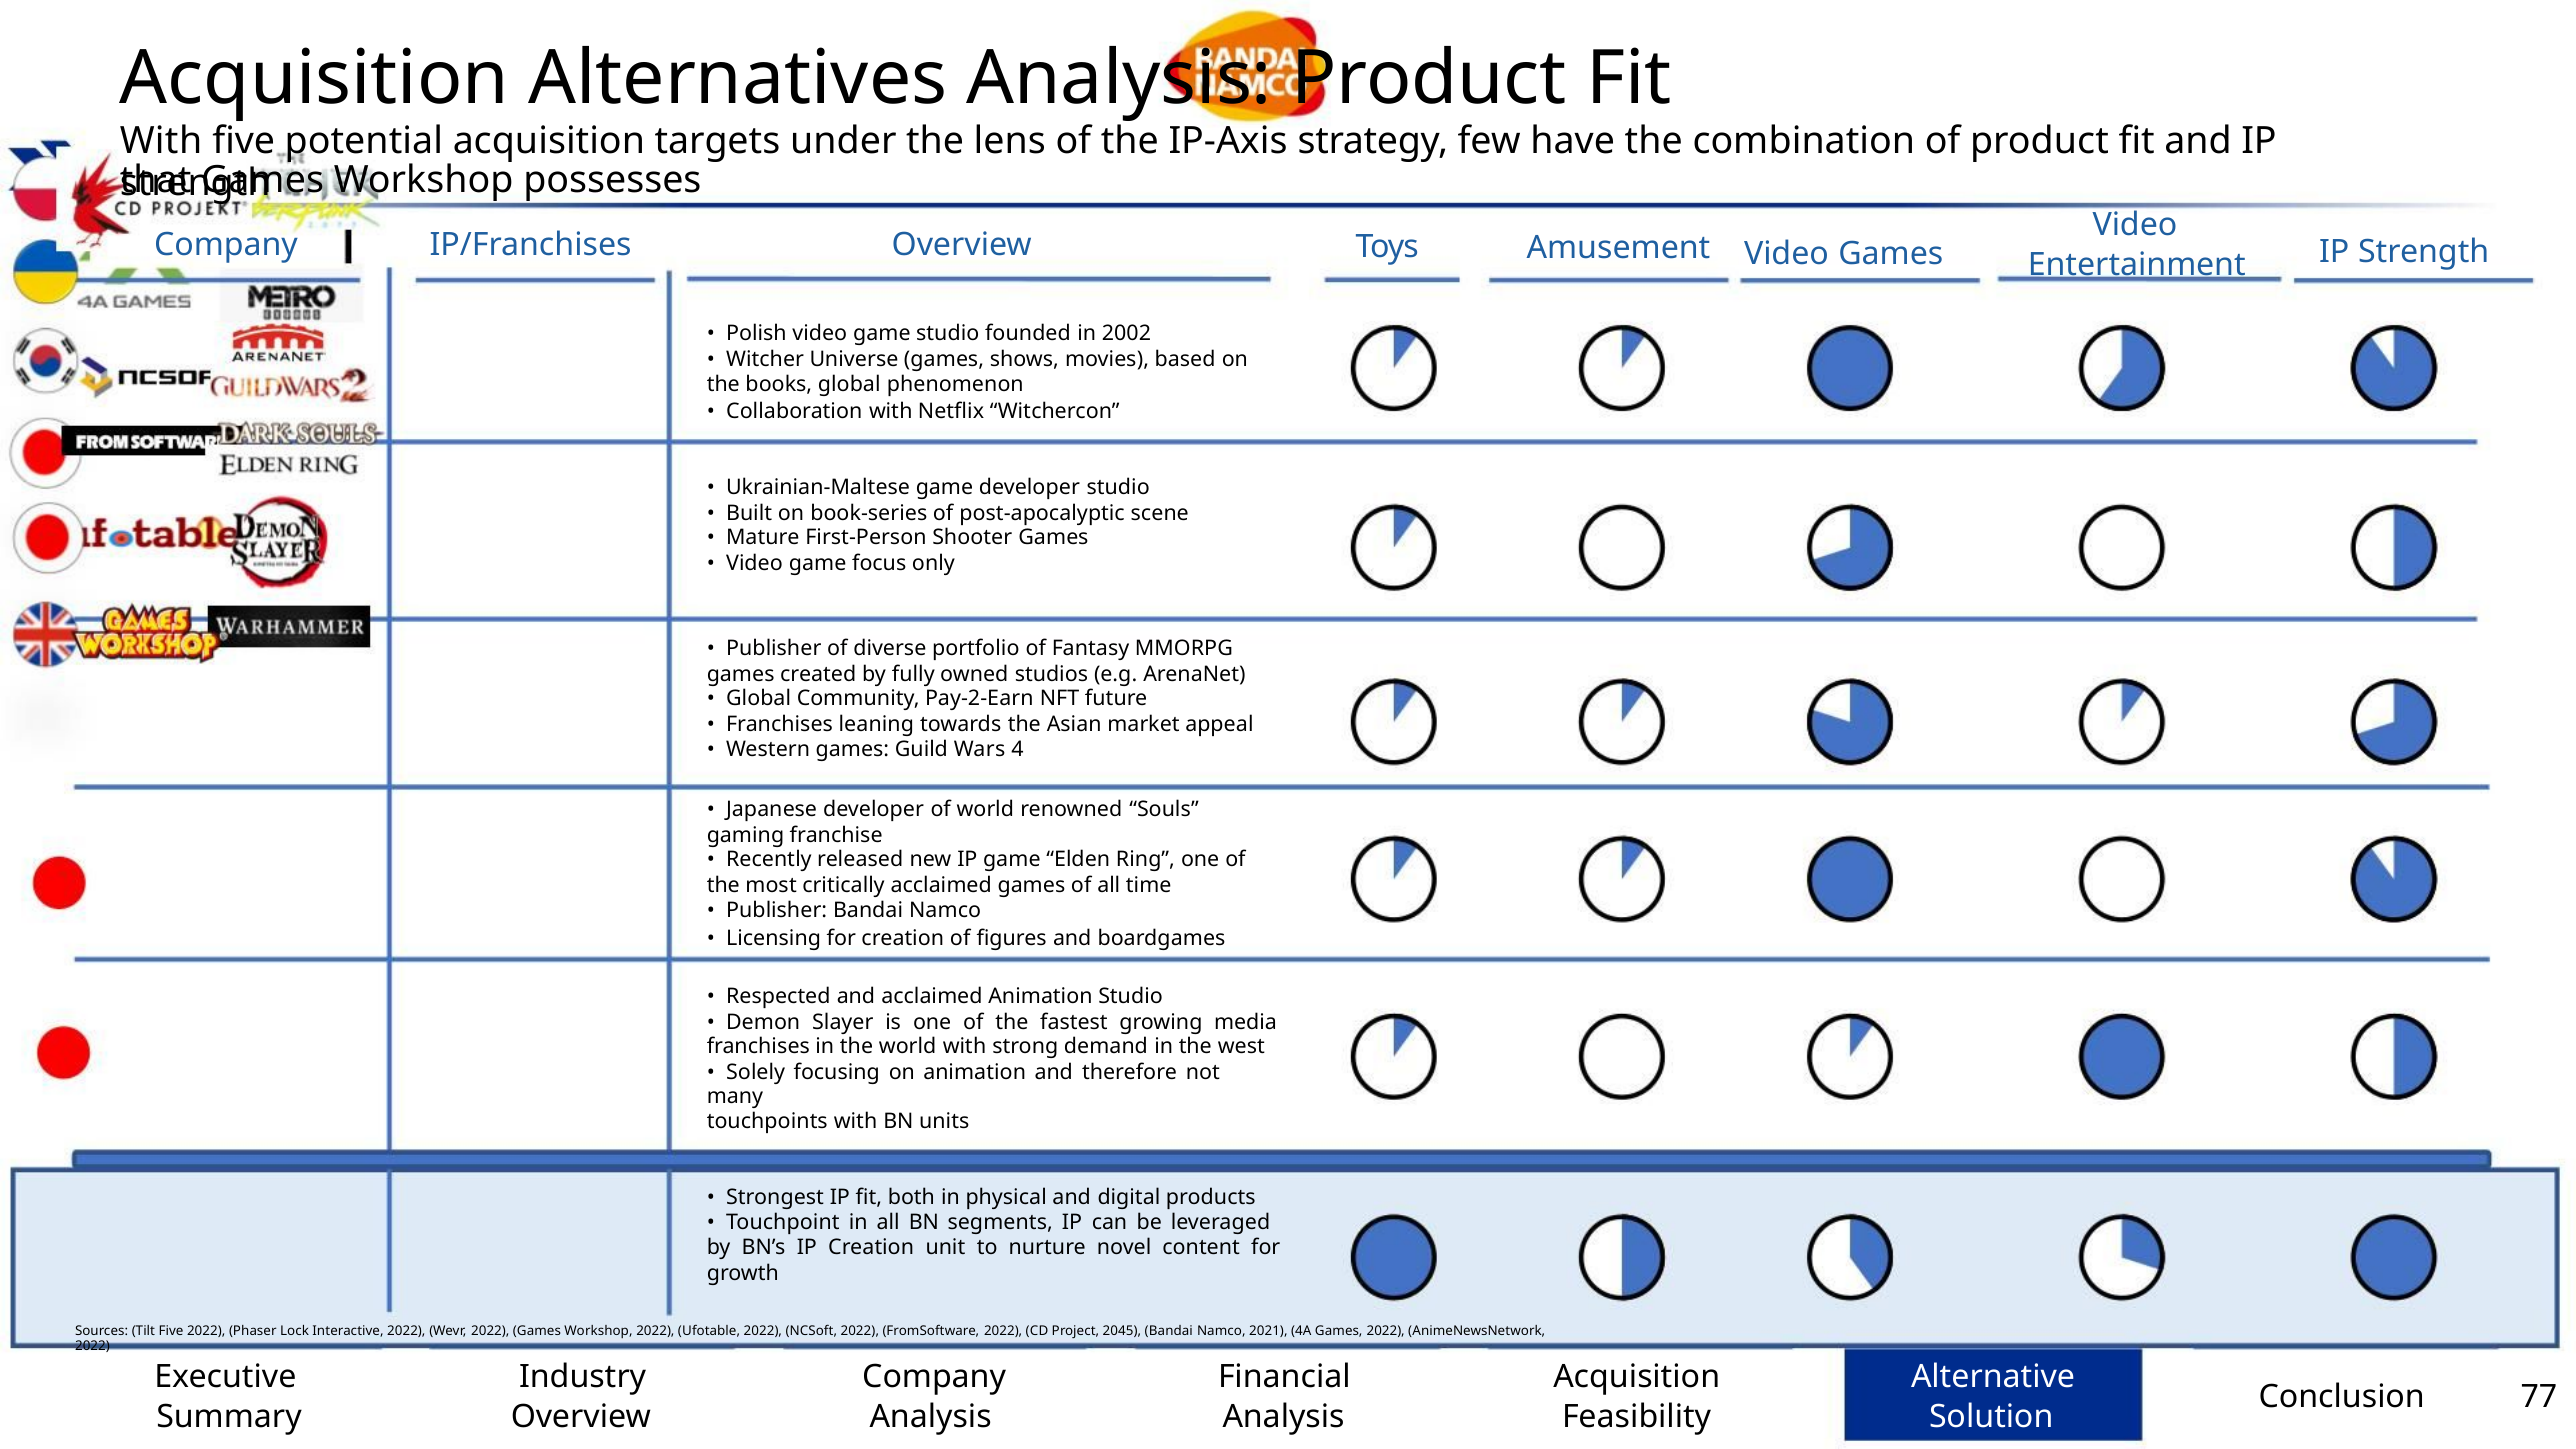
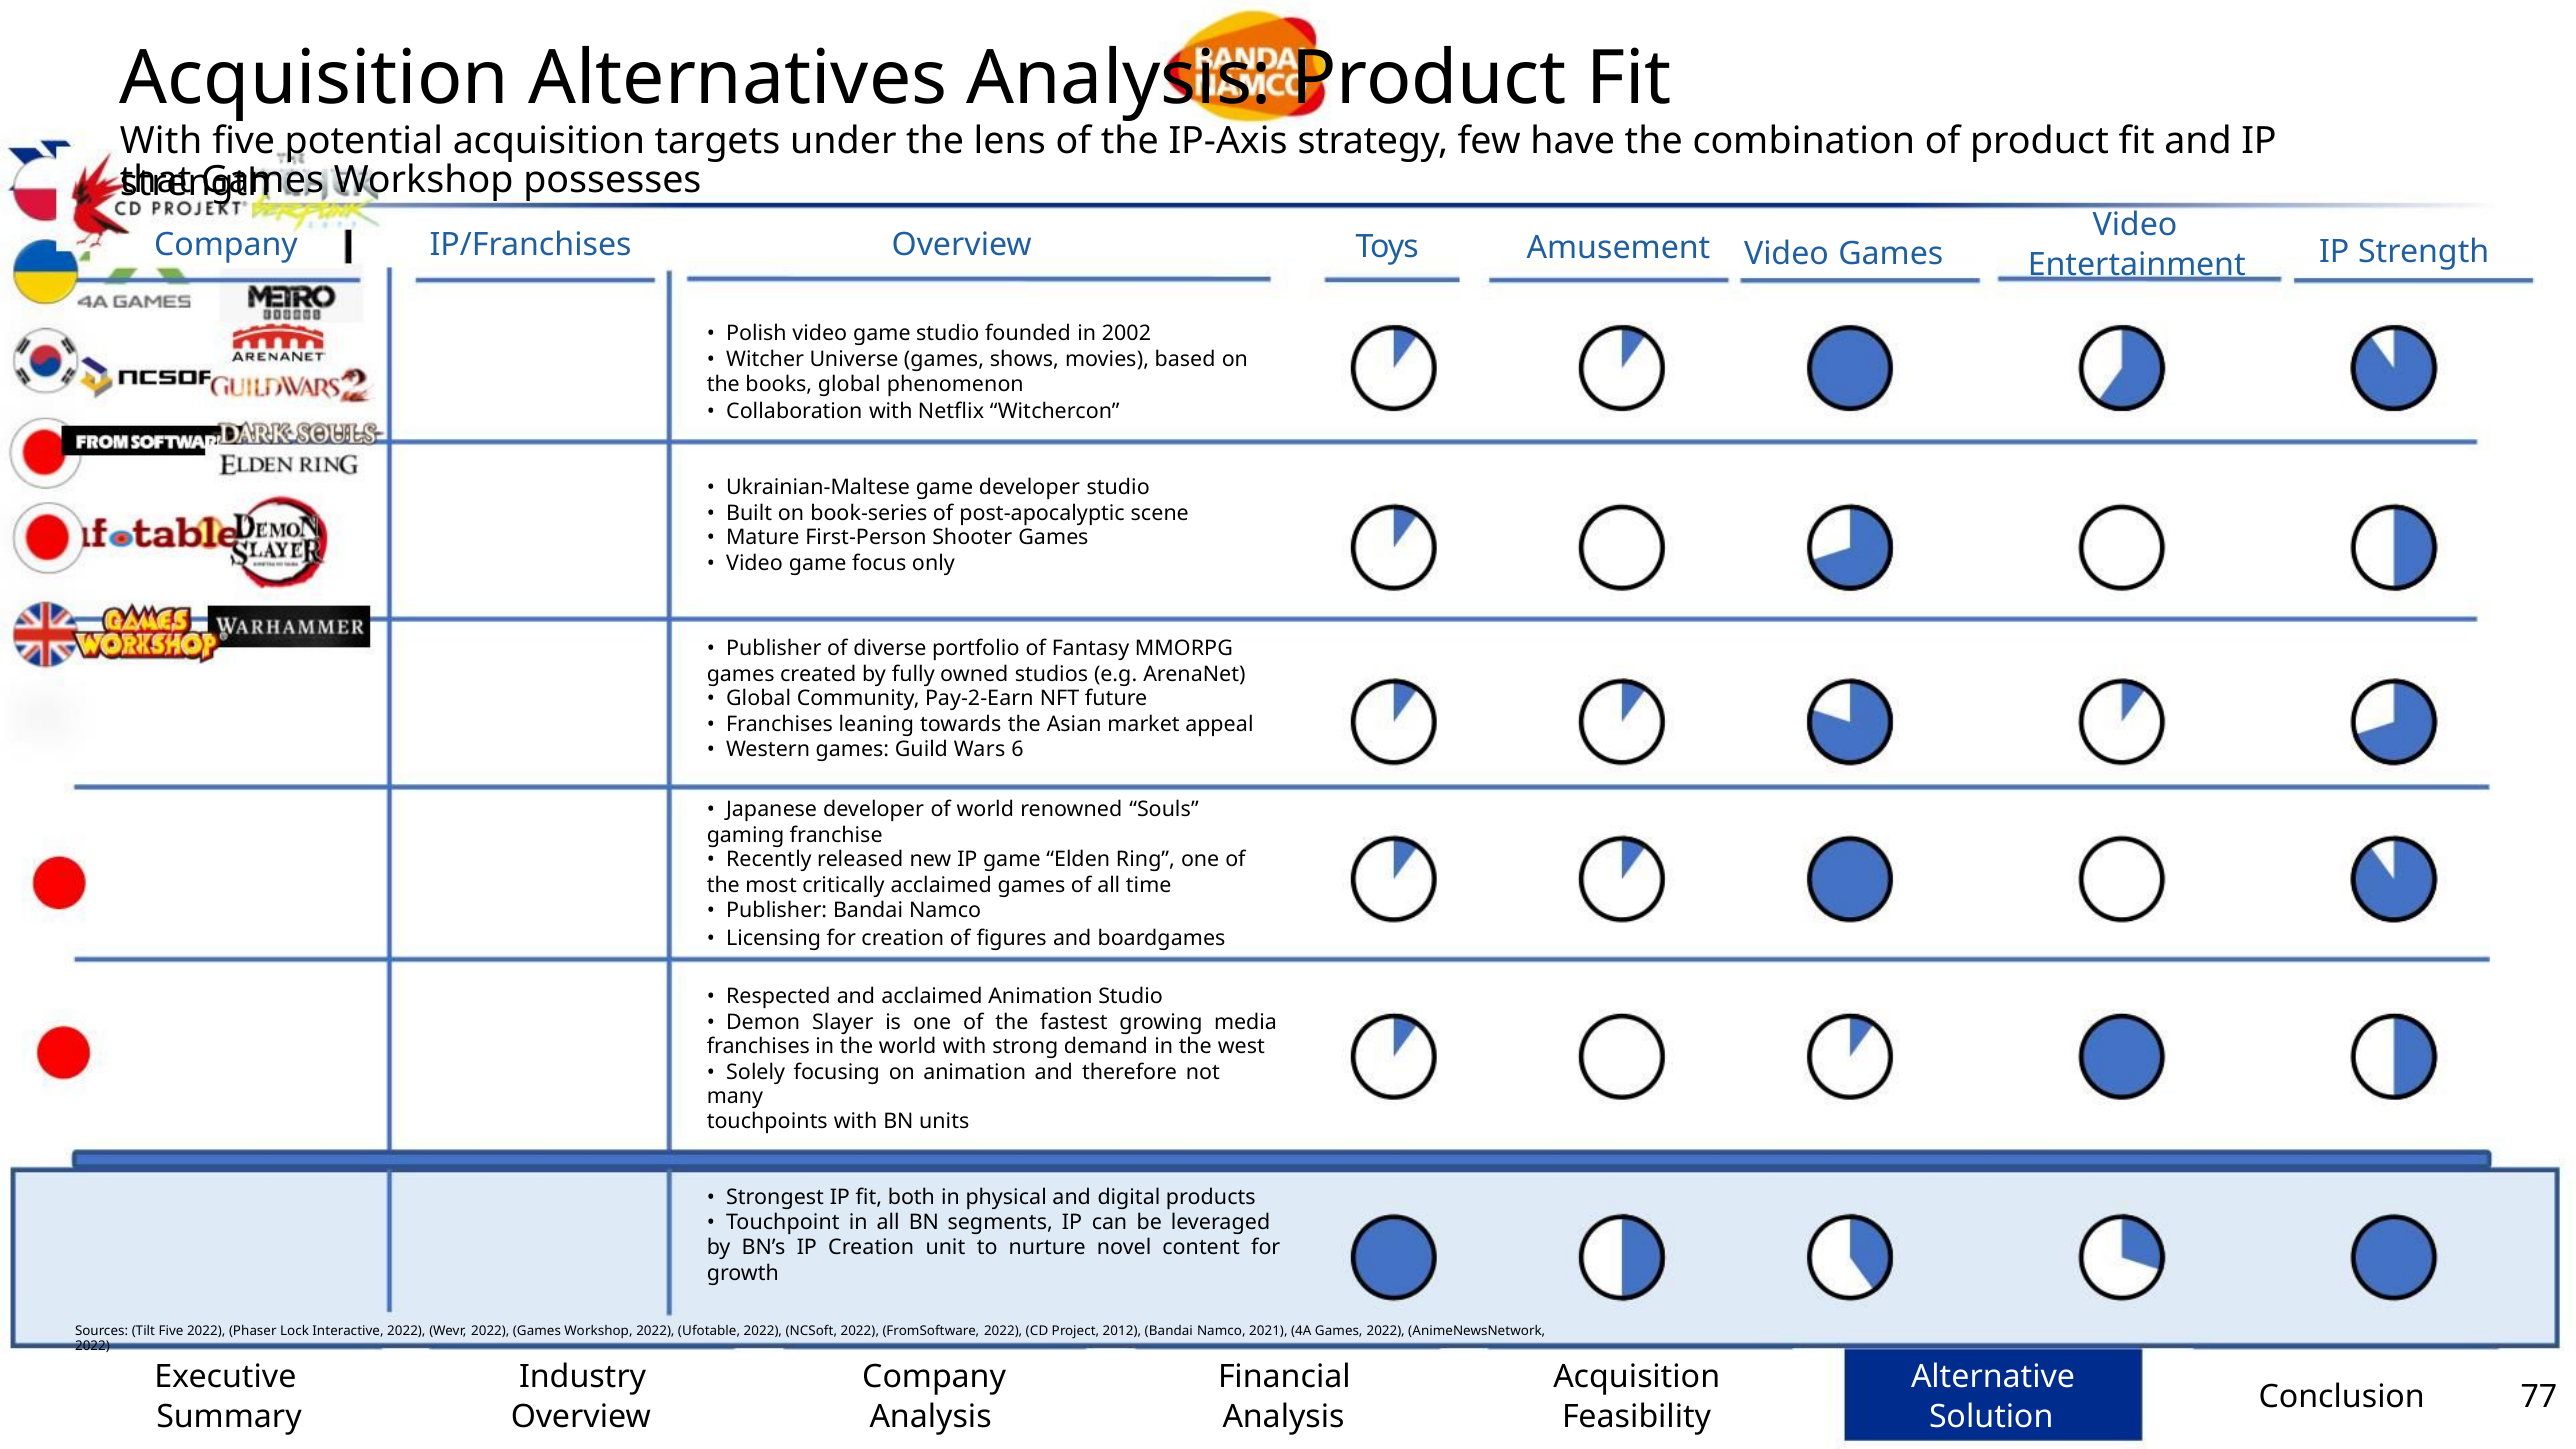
4: 4 -> 6
2045: 2045 -> 2012
